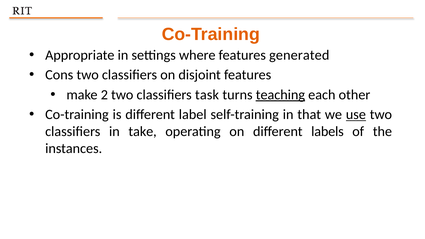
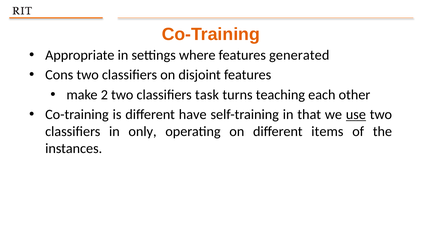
teaching underline: present -> none
label: label -> have
take: take -> only
labels: labels -> items
